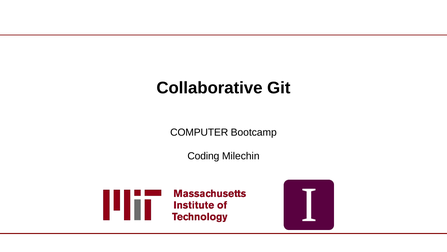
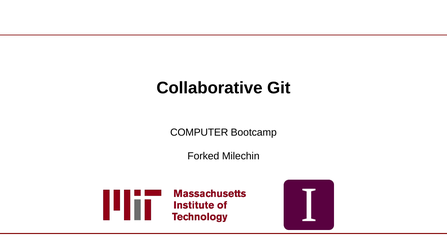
Coding: Coding -> Forked
